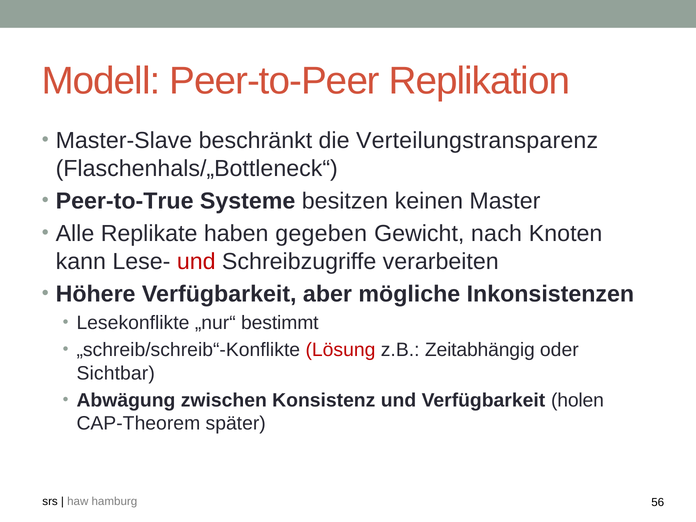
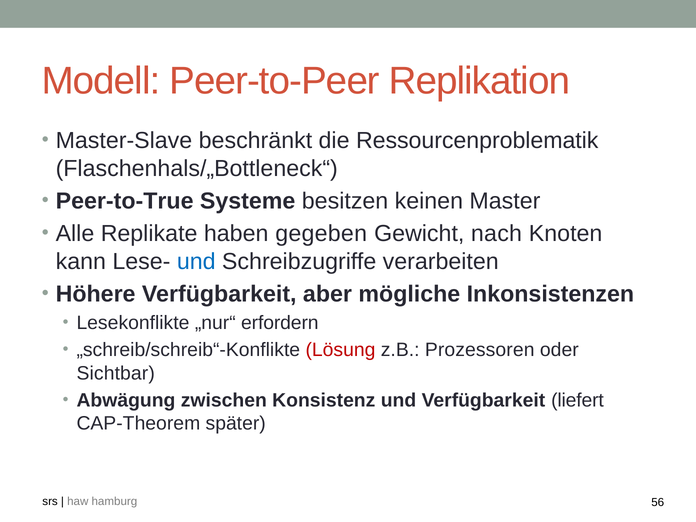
Verteilungstransparenz: Verteilungstransparenz -> Ressourcenproblematik
und at (196, 261) colour: red -> blue
bestimmt: bestimmt -> erfordern
Zeitabhängig: Zeitabhängig -> Prozessoren
holen: holen -> liefert
